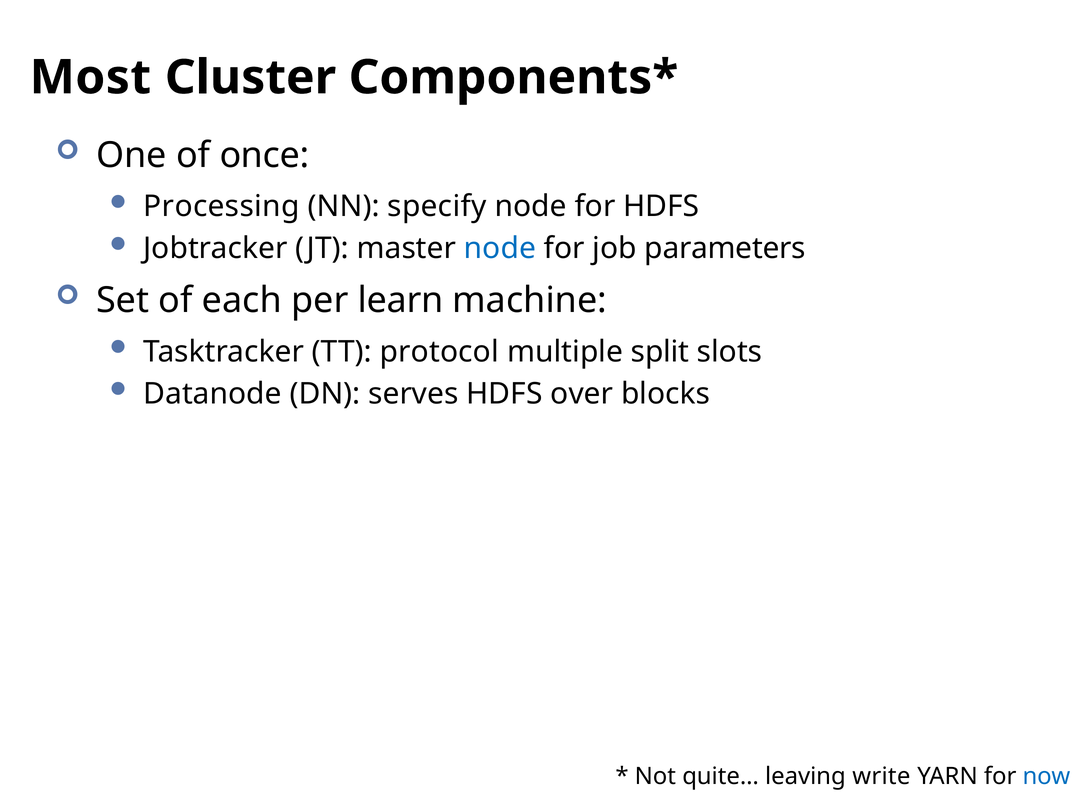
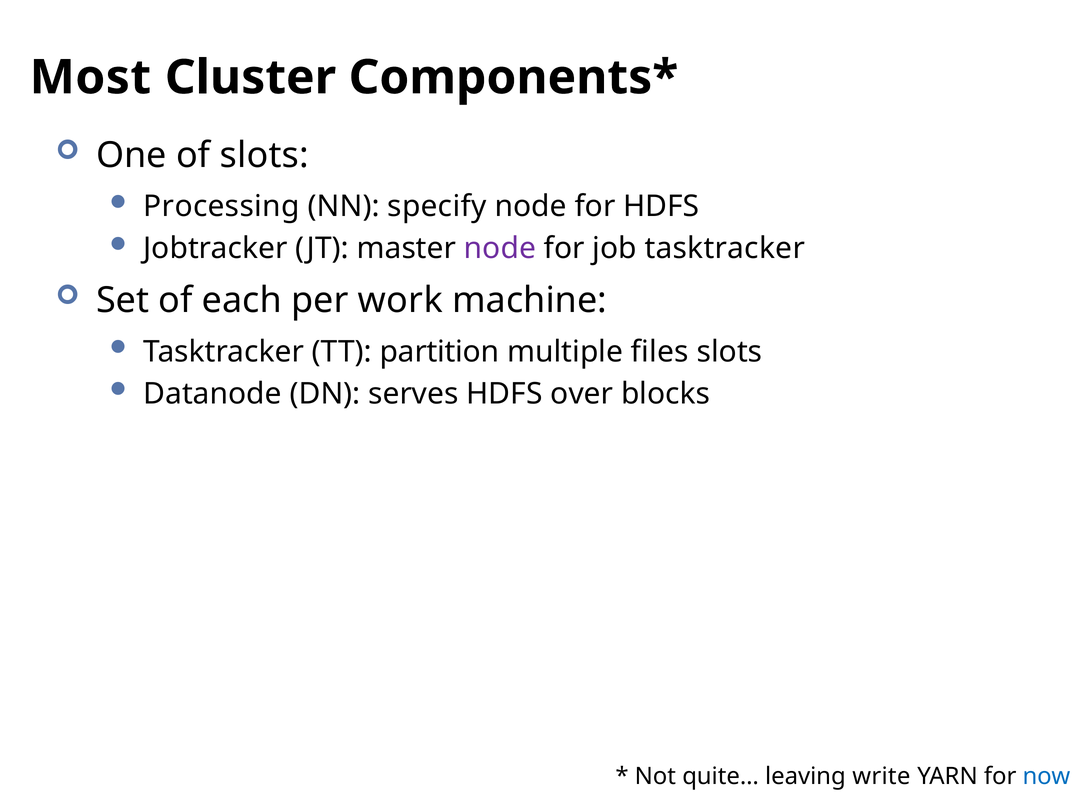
of once: once -> slots
node at (500, 249) colour: blue -> purple
job parameters: parameters -> tasktracker
learn: learn -> work
protocol: protocol -> partition
split: split -> files
